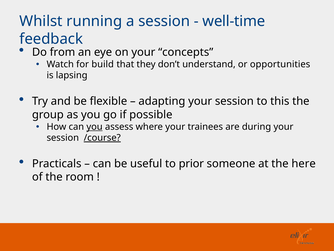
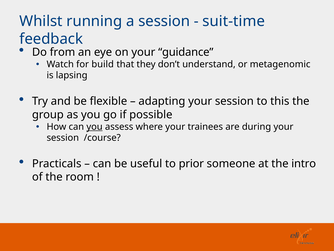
well-time: well-time -> suit-time
concepts: concepts -> guidance
opportunities: opportunities -> metagenomic
/course underline: present -> none
here: here -> intro
